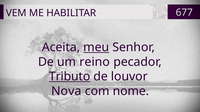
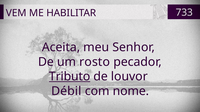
677: 677 -> 733
meu underline: present -> none
reino: reino -> rosto
Nova: Nova -> Débil
